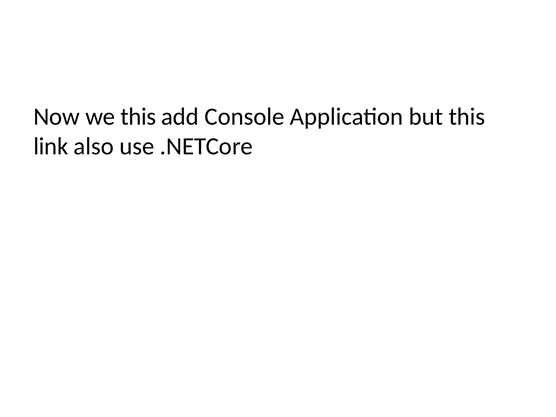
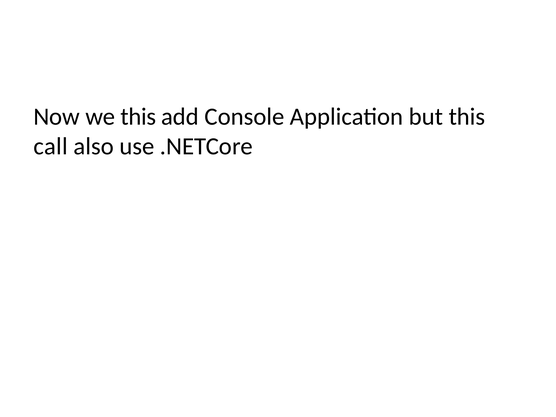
link: link -> call
